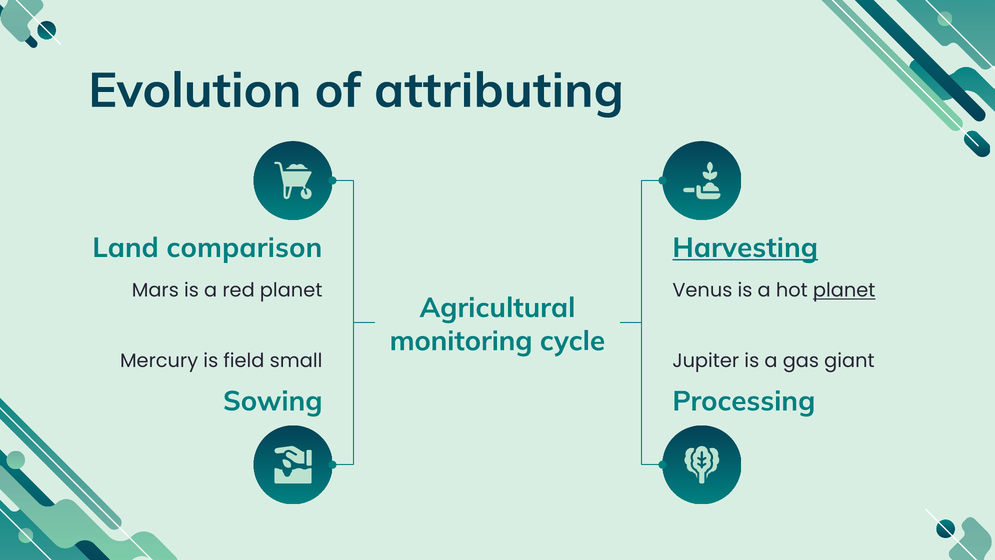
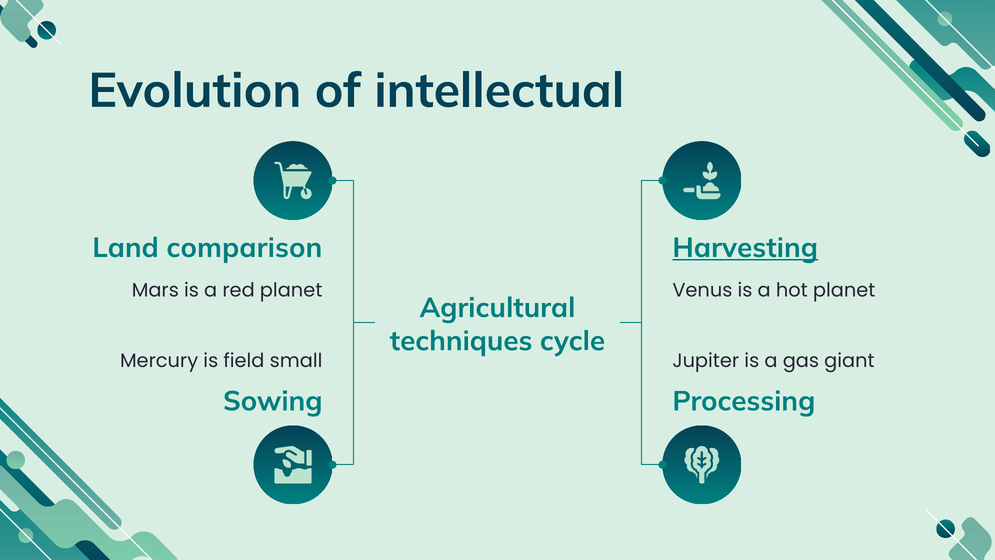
attributing: attributing -> intellectual
planet at (844, 290) underline: present -> none
monitoring: monitoring -> techniques
